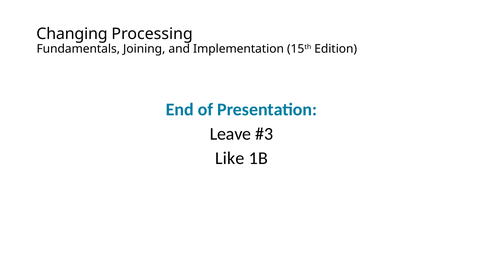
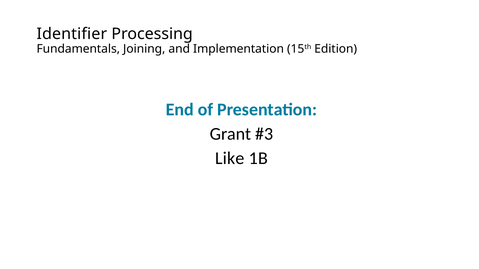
Changing: Changing -> Identifier
Leave: Leave -> Grant
